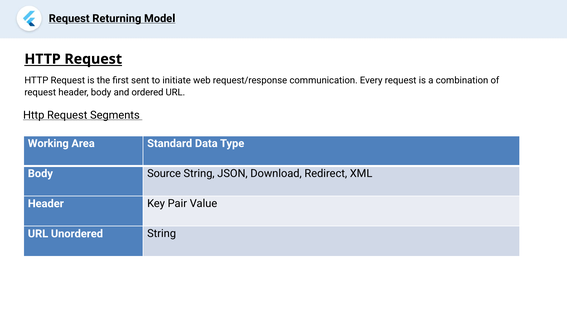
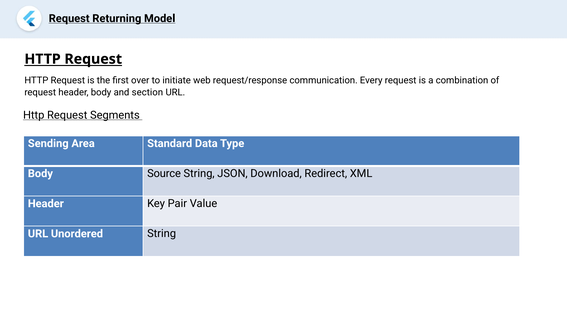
sent: sent -> over
ordered: ordered -> section
Working: Working -> Sending
